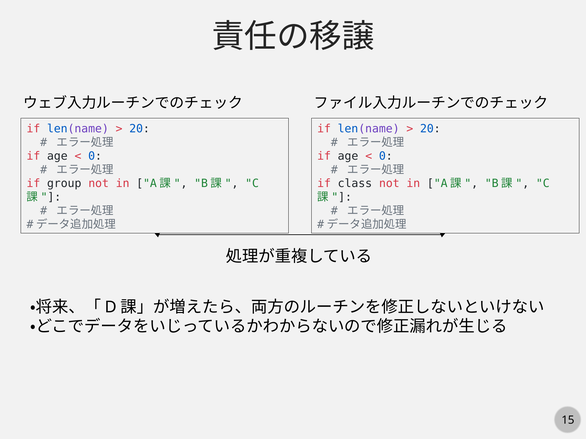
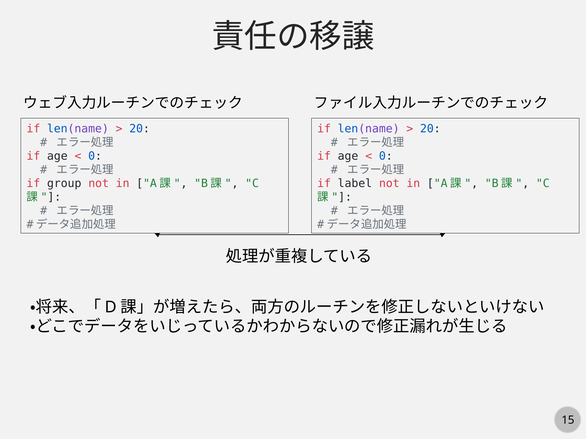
class: class -> label
